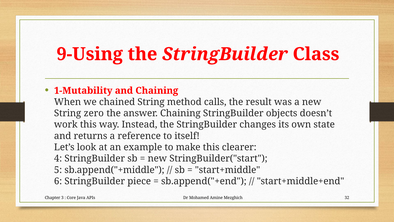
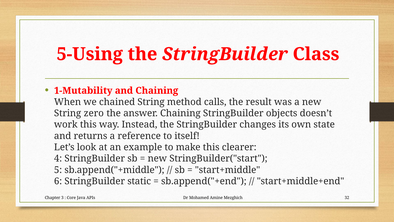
9-Using: 9-Using -> 5-Using
piece: piece -> static
